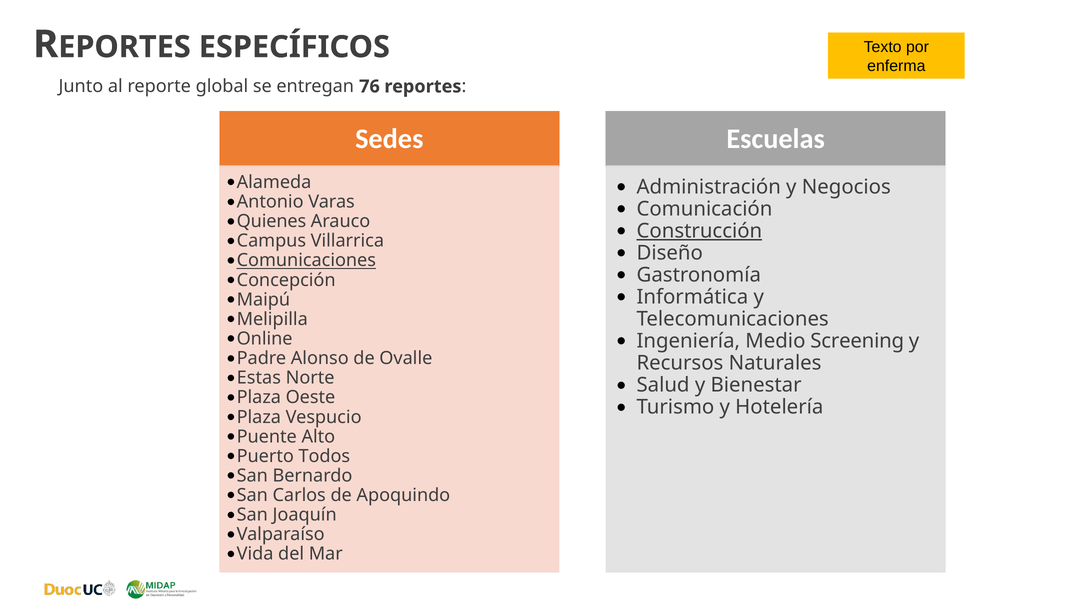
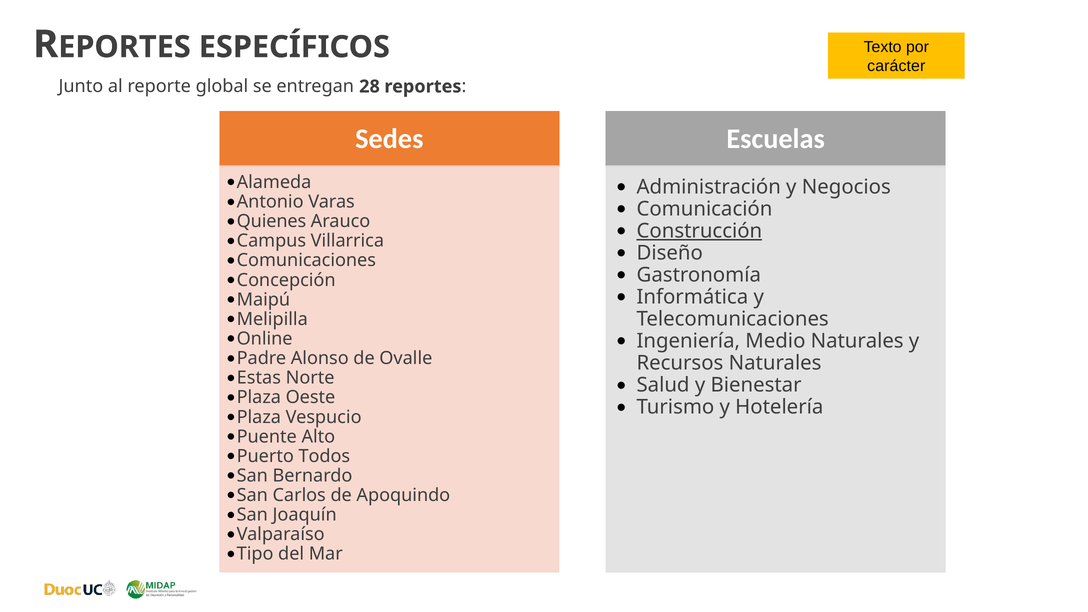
enferma: enferma -> carácter
76: 76 -> 28
Comunicaciones underline: present -> none
Medio Screening: Screening -> Naturales
Vida: Vida -> Tipo
